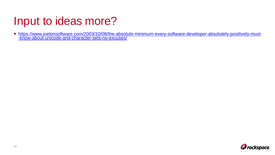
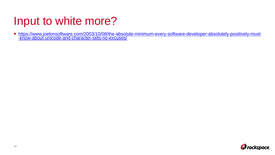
ideas: ideas -> white
